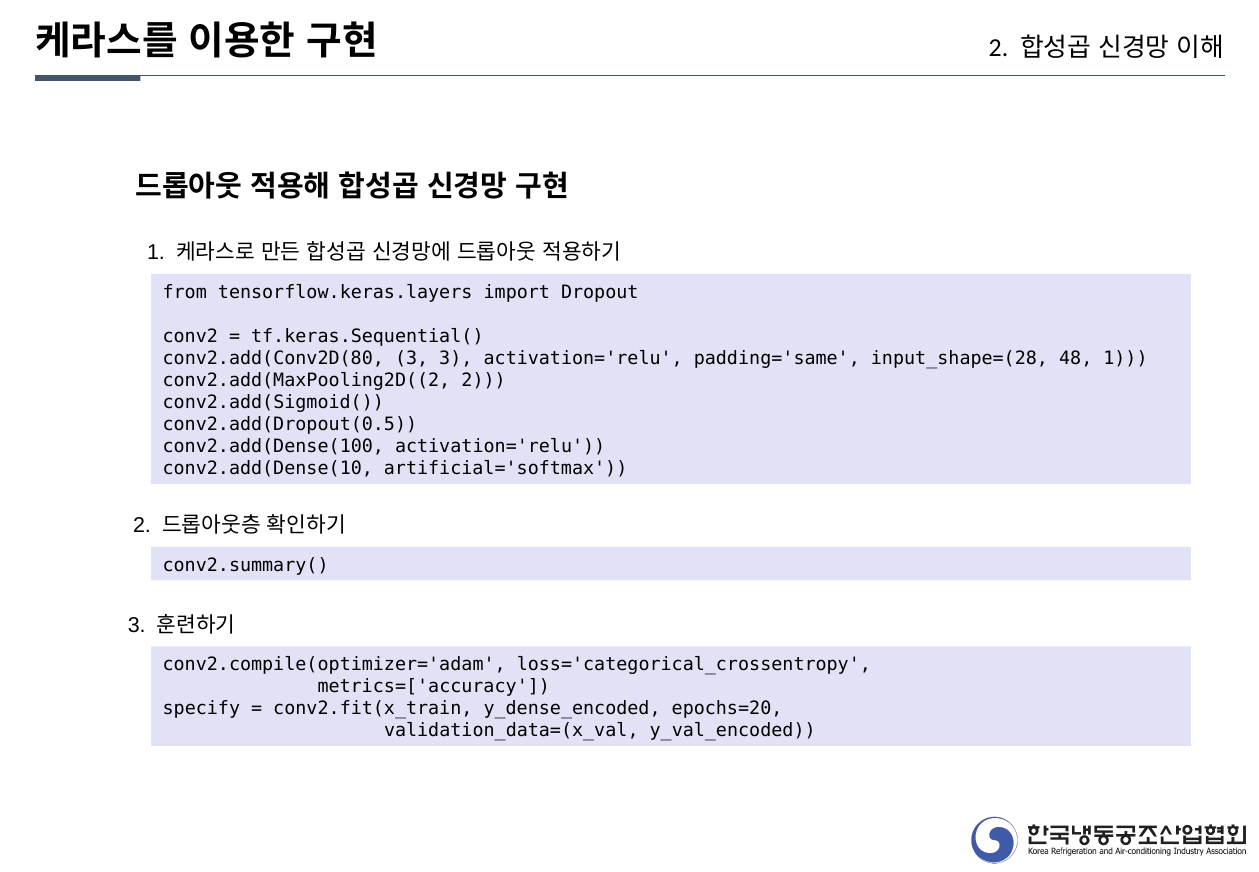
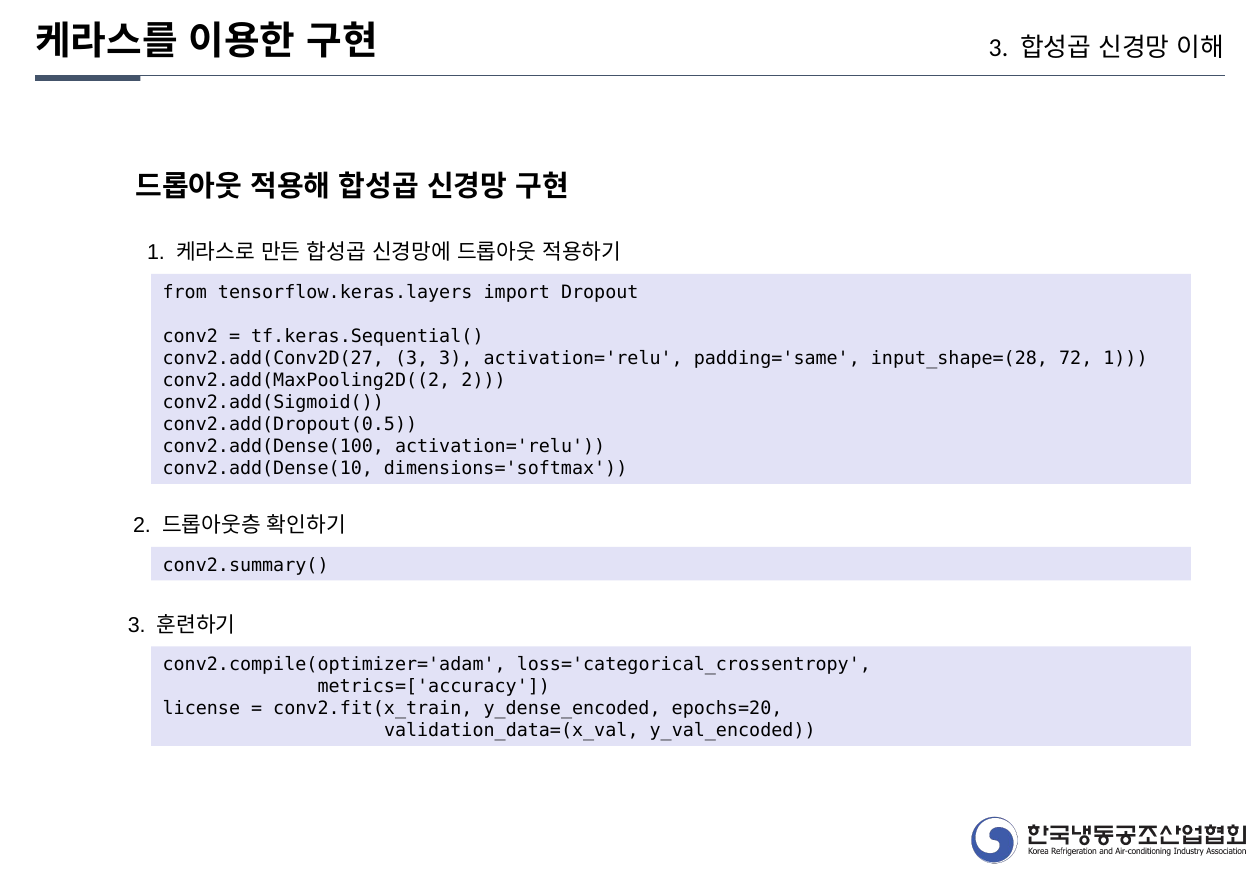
2 at (998, 48): 2 -> 3
conv2.add(Conv2D(80: conv2.add(Conv2D(80 -> conv2.add(Conv2D(27
48: 48 -> 72
artificial='softmax: artificial='softmax -> dimensions='softmax
specify: specify -> license
